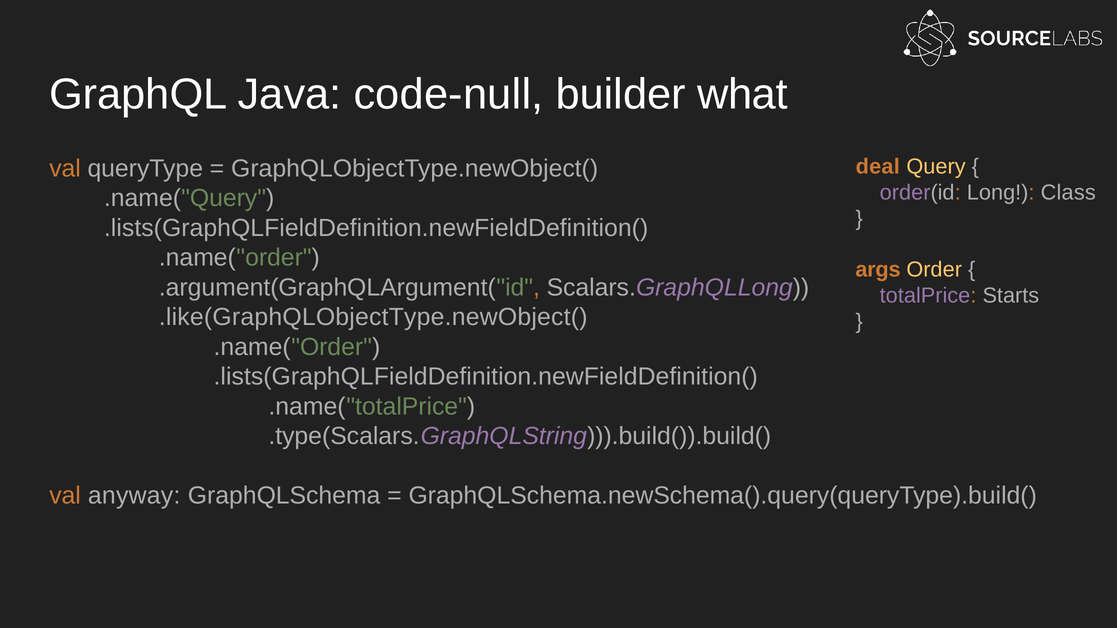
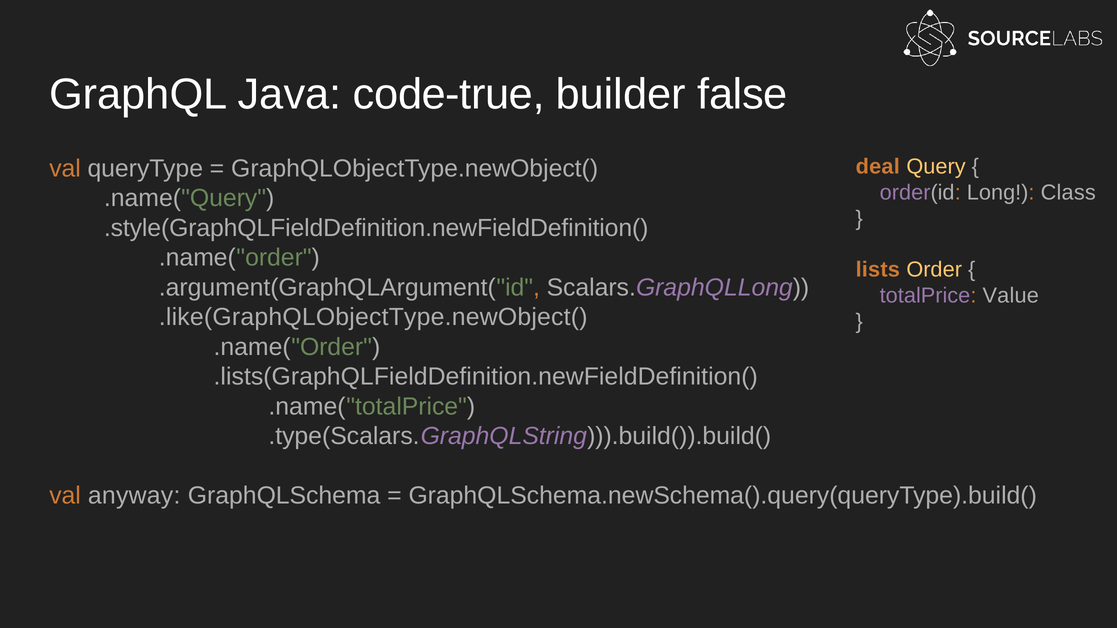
code-null: code-null -> code-true
what: what -> false
.lists(GraphQLFieldDefinition.newFieldDefinition( at (376, 228): .lists(GraphQLFieldDefinition.newFieldDefinition( -> .style(GraphQLFieldDefinition.newFieldDefinition(
args: args -> lists
Starts: Starts -> Value
